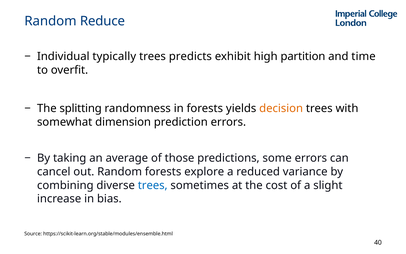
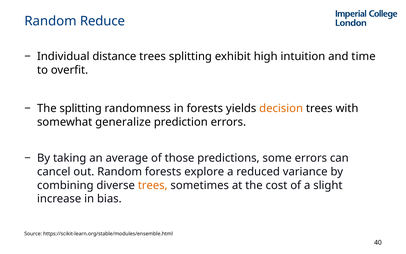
typically: typically -> distance
trees predicts: predicts -> splitting
partition: partition -> intuition
dimension: dimension -> generalize
trees at (153, 185) colour: blue -> orange
